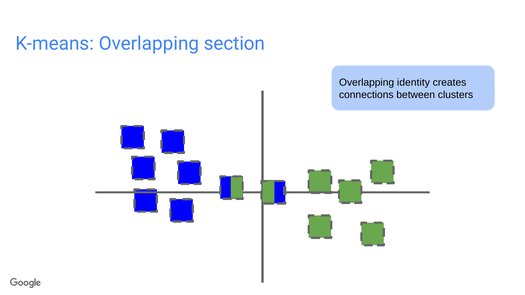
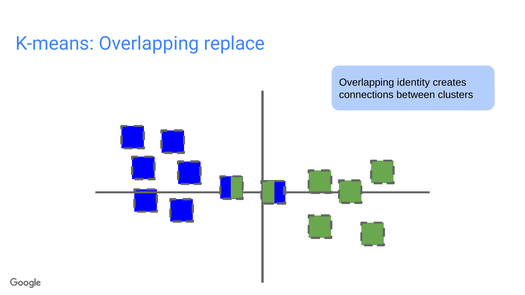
section: section -> replace
